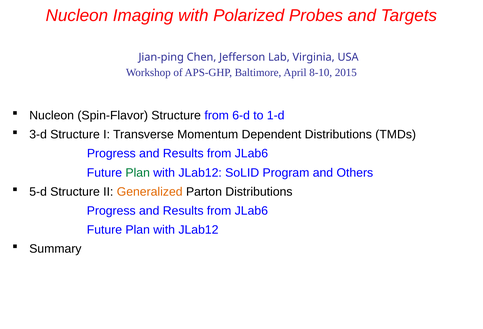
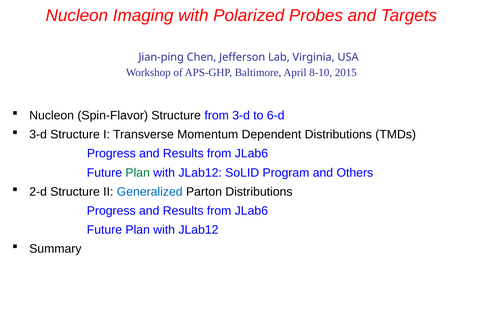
from 6-d: 6-d -> 3-d
1-d: 1-d -> 6-d
5-d: 5-d -> 2-d
Generalized colour: orange -> blue
